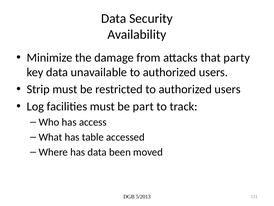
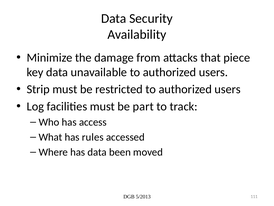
party: party -> piece
table: table -> rules
